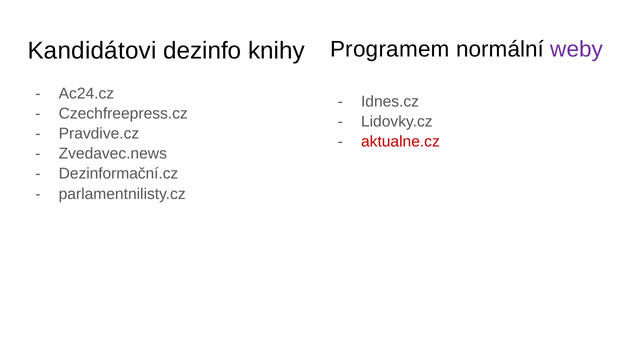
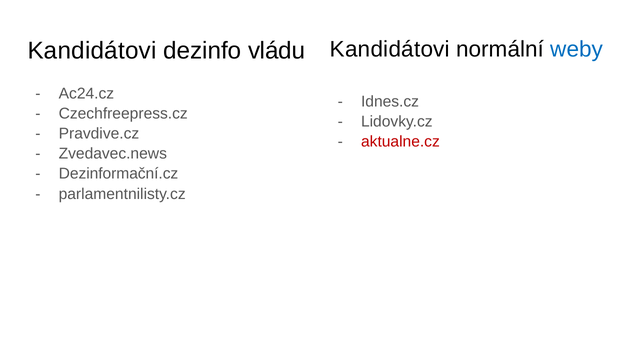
Programem at (390, 50): Programem -> Kandidátovi
weby colour: purple -> blue
knihy: knihy -> vládu
